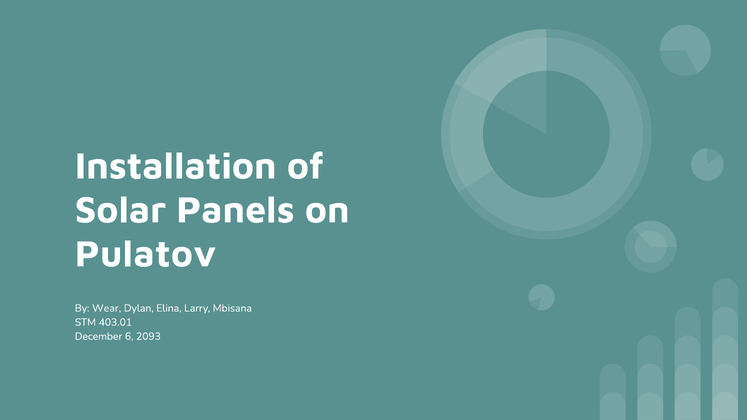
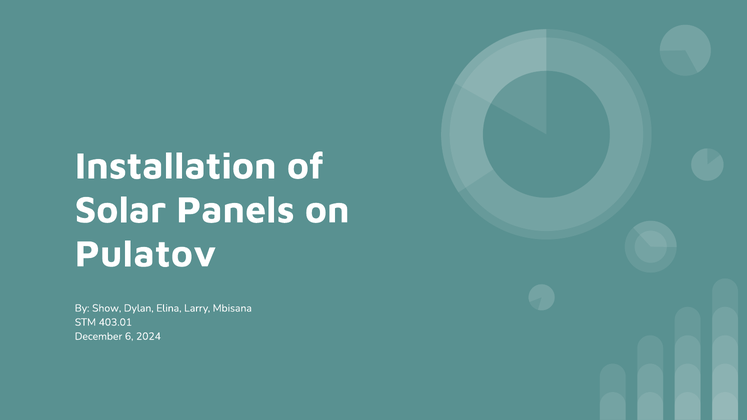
Wear: Wear -> Show
2093: 2093 -> 2024
